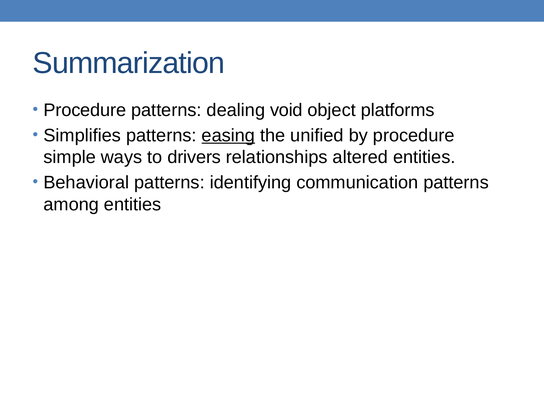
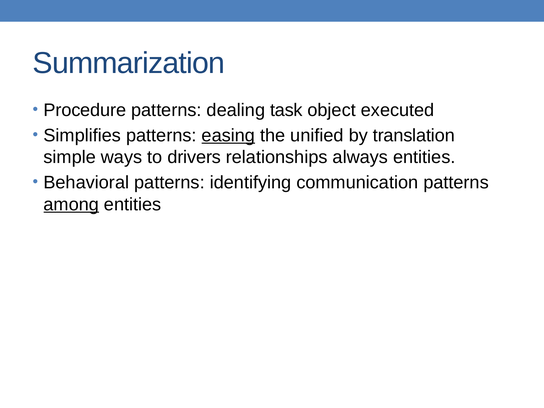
void: void -> task
platforms: platforms -> executed
by procedure: procedure -> translation
altered: altered -> always
among underline: none -> present
